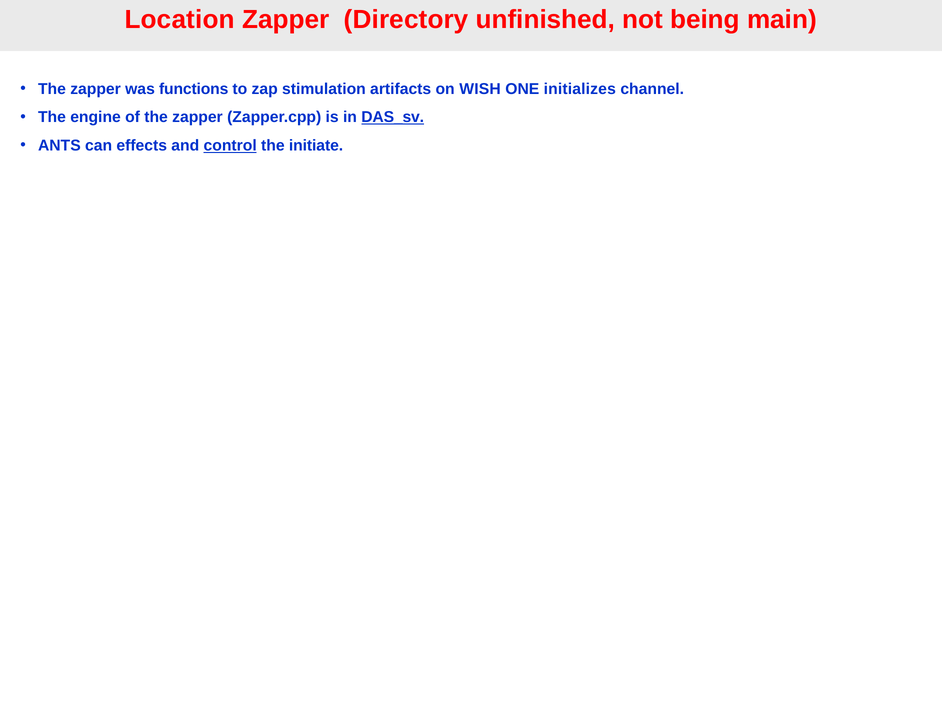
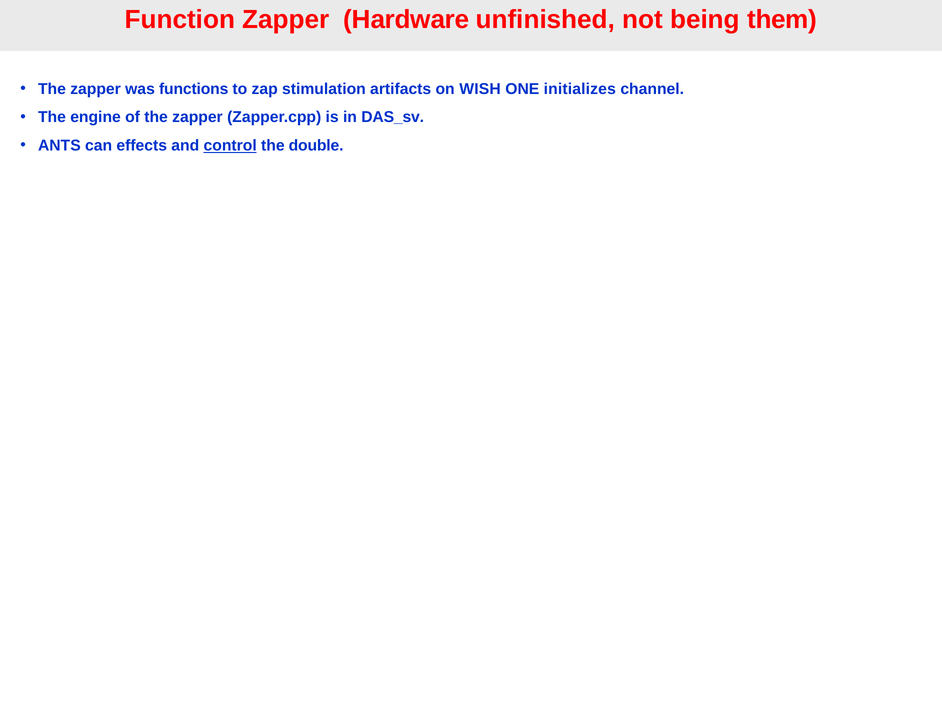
Location: Location -> Function
Directory: Directory -> Hardware
main: main -> them
DAS_sv underline: present -> none
initiate: initiate -> double
